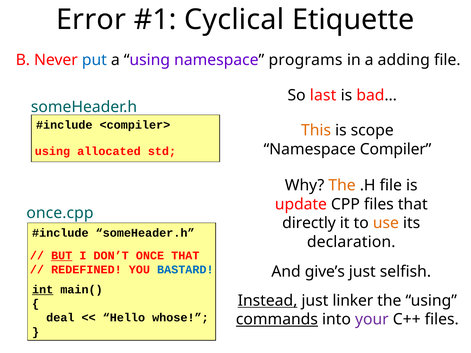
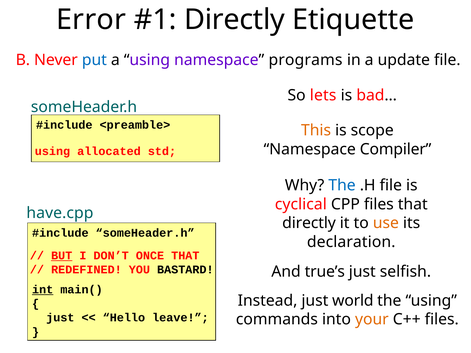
Cyclical at (234, 20): Cyclical -> Directly
adding: adding -> update
last: last -> lets
<compiler>: <compiler> -> <preamble>
The at (342, 186) colour: orange -> blue
update: update -> cyclical
once.cpp: once.cpp -> have.cpp
BASTARD colour: blue -> black
give’s: give’s -> true’s
Instead underline: present -> none
linker: linker -> world
deal at (60, 318): deal -> just
whose: whose -> leave
commands underline: present -> none
your colour: purple -> orange
